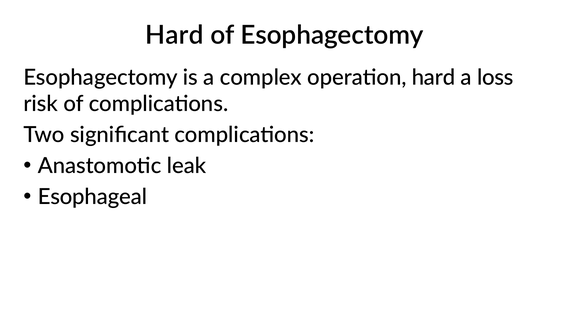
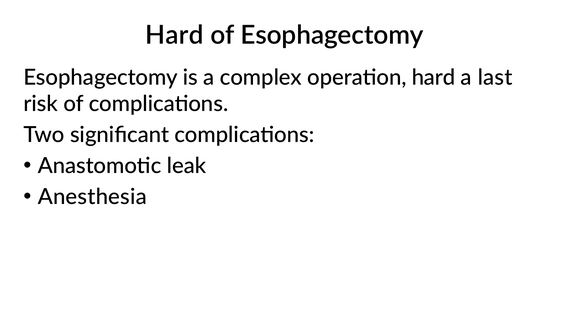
loss: loss -> last
Esophageal: Esophageal -> Anesthesia
